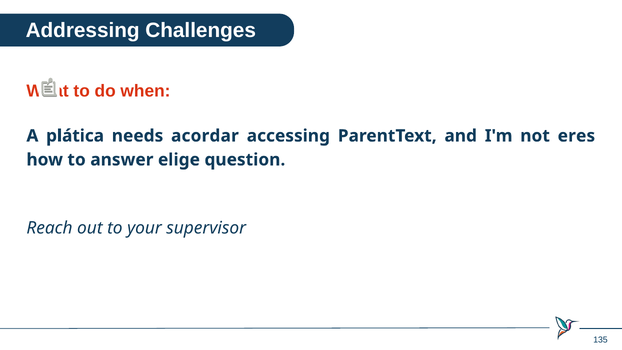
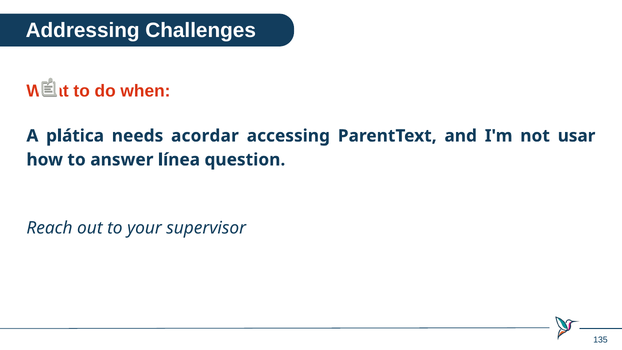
eres: eres -> usar
elige: elige -> línea
